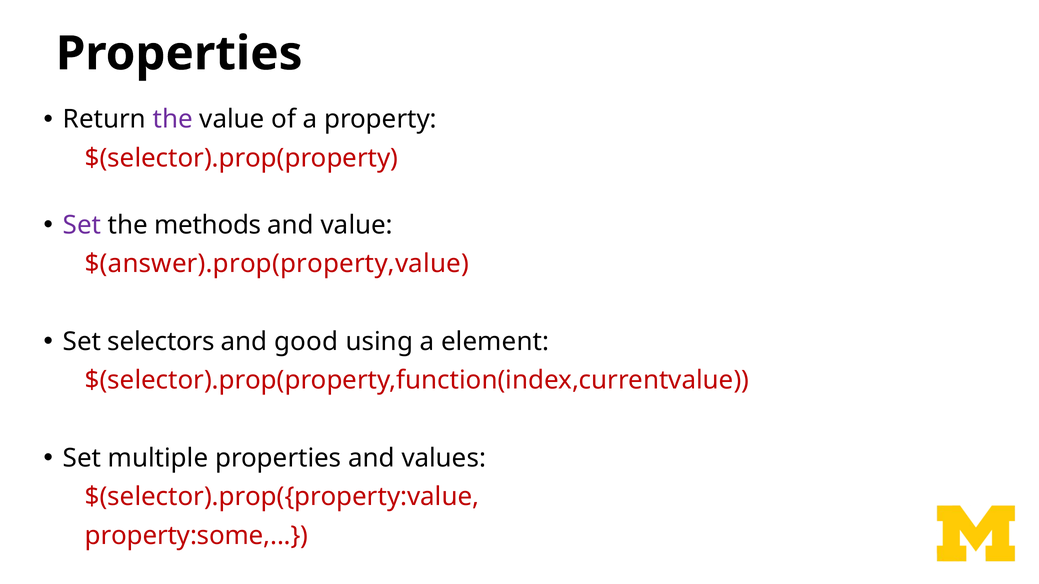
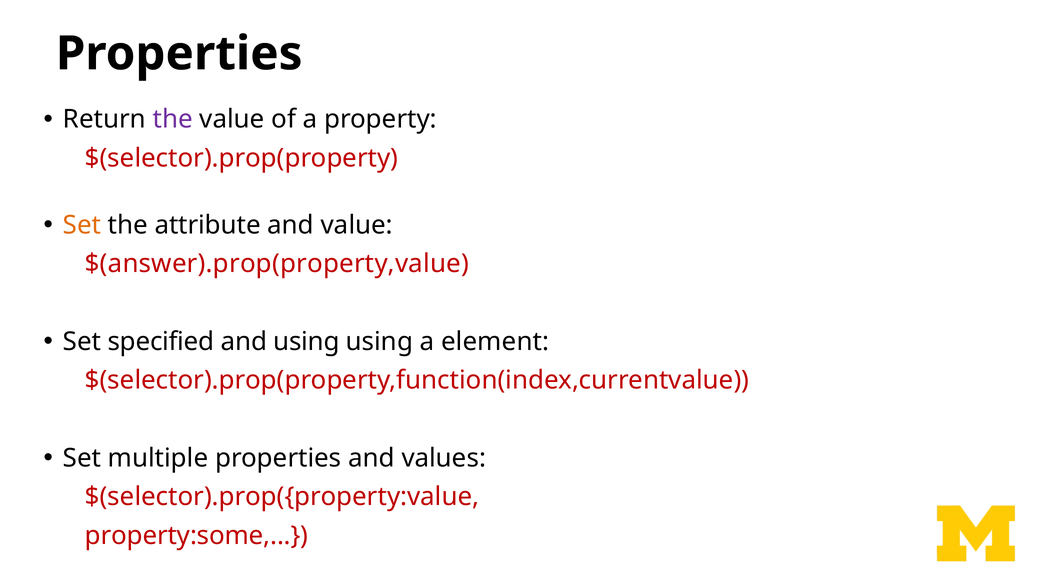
Set at (82, 225) colour: purple -> orange
methods: methods -> attribute
selectors: selectors -> specified
and good: good -> using
